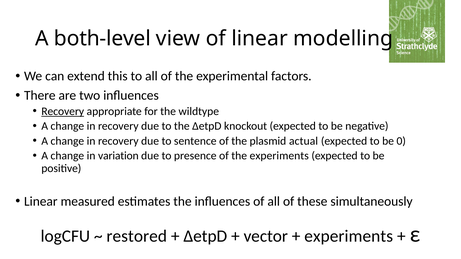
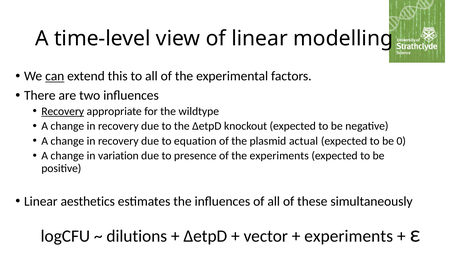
both-level: both-level -> time-level
can underline: none -> present
sentence: sentence -> equation
measured: measured -> aesthetics
restored: restored -> dilutions
